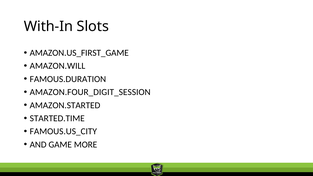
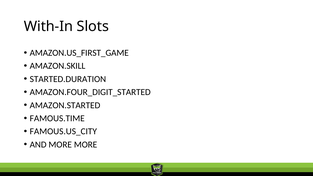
AMAZON.WILL: AMAZON.WILL -> AMAZON.SKILL
FAMOUS.DURATION: FAMOUS.DURATION -> STARTED.DURATION
AMAZON.FOUR_DIGIT_SESSION: AMAZON.FOUR_DIGIT_SESSION -> AMAZON.FOUR_DIGIT_STARTED
STARTED.TIME: STARTED.TIME -> FAMOUS.TIME
AND GAME: GAME -> MORE
